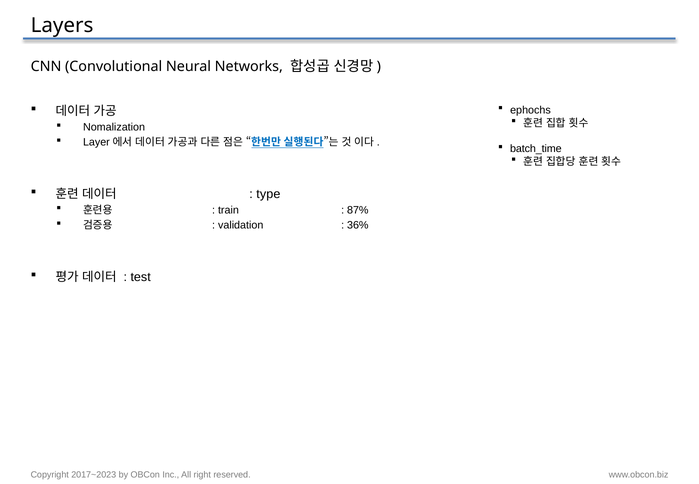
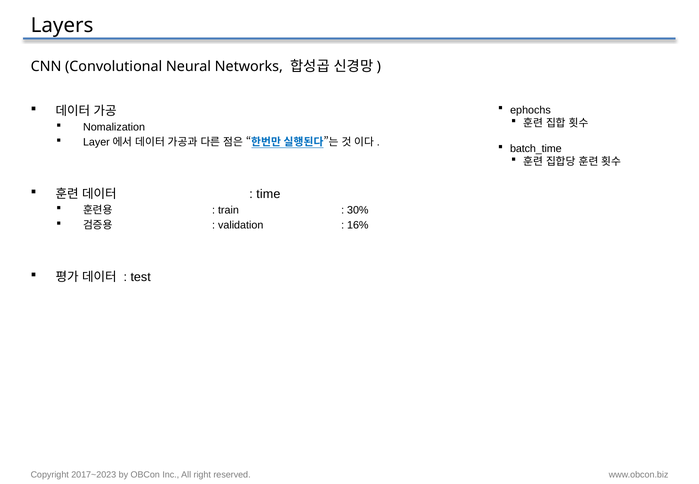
type: type -> time
87%: 87% -> 30%
36%: 36% -> 16%
